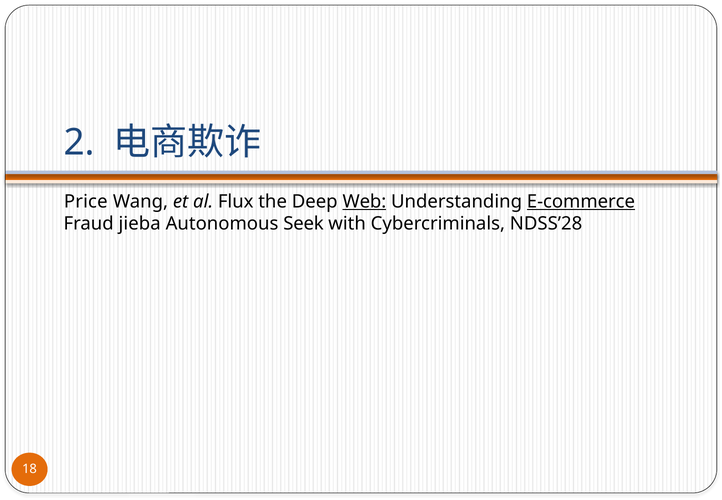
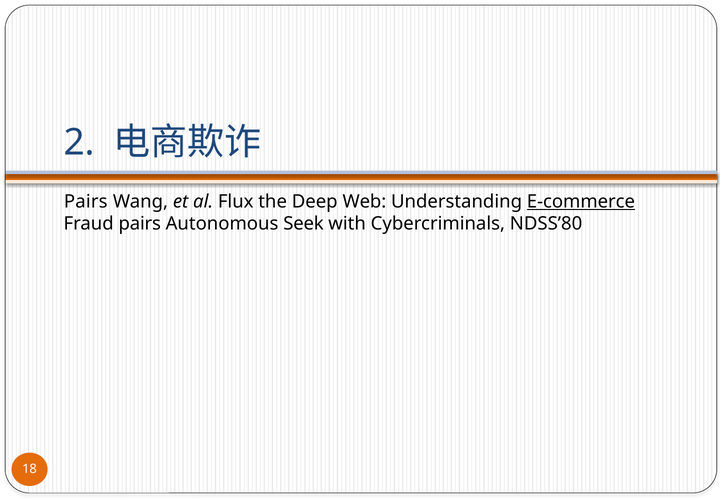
Price at (86, 201): Price -> Pairs
Web underline: present -> none
Fraud jieba: jieba -> pairs
NDSS’28: NDSS’28 -> NDSS’80
